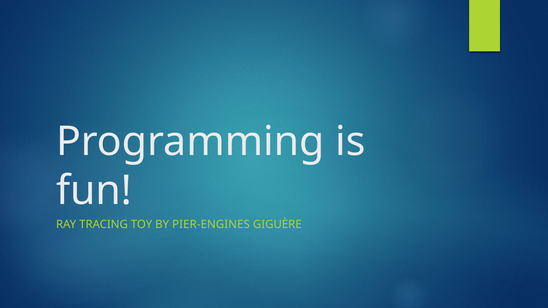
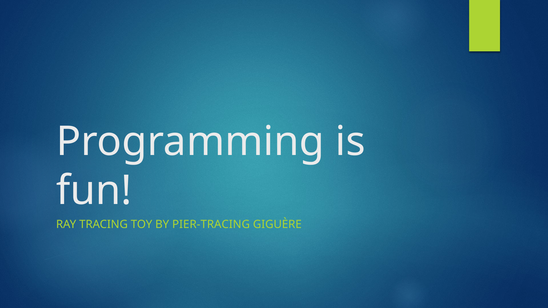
PIER-ENGINES: PIER-ENGINES -> PIER-TRACING
